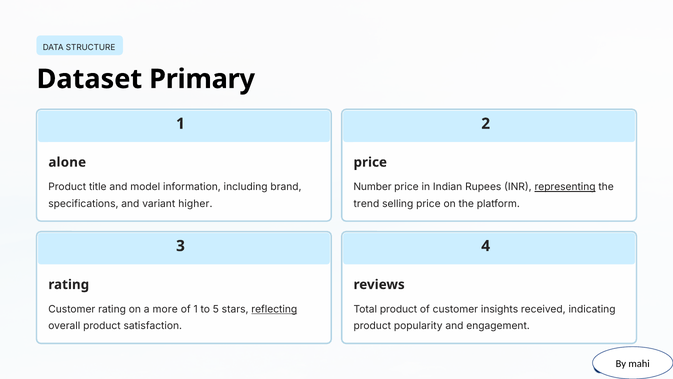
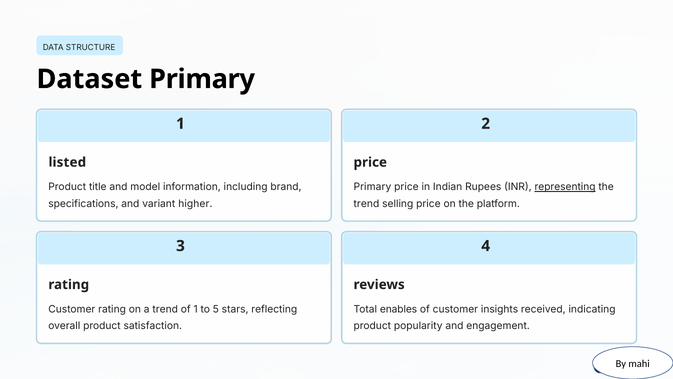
alone: alone -> listed
Number at (373, 187): Number -> Primary
a more: more -> trend
reflecting underline: present -> none
Total product: product -> enables
